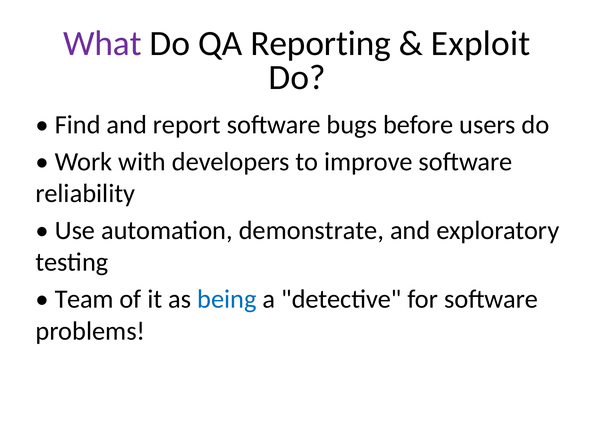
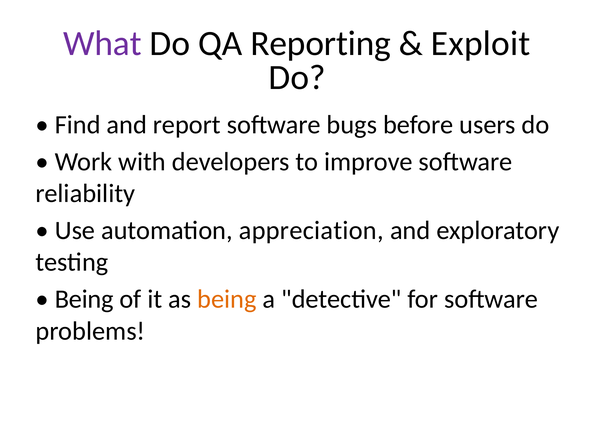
demonstrate: demonstrate -> appreciation
Team at (84, 299): Team -> Being
being at (227, 299) colour: blue -> orange
